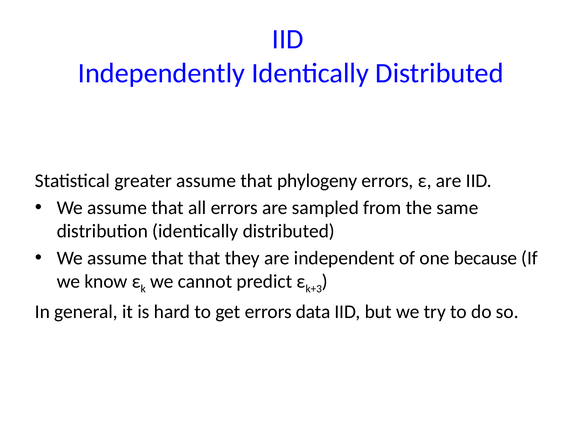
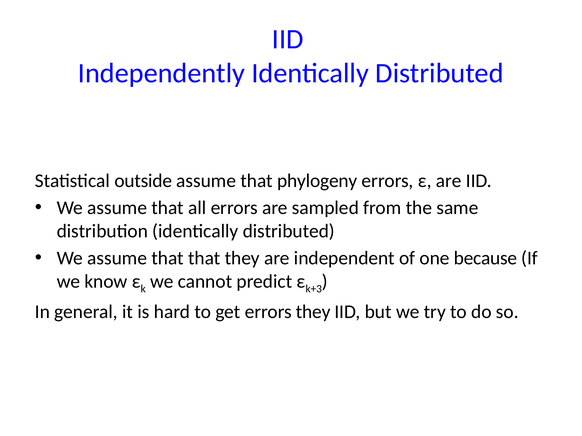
greater: greater -> outside
errors data: data -> they
